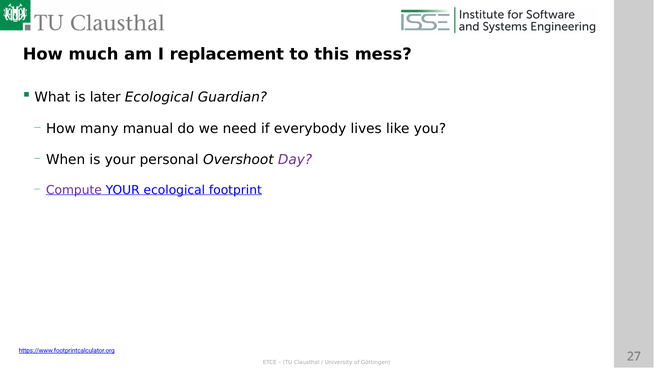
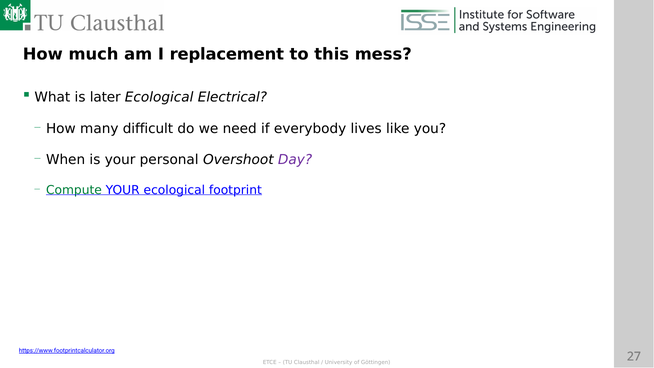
Guardian: Guardian -> Electrical
manual: manual -> difficult
Compute colour: purple -> green
